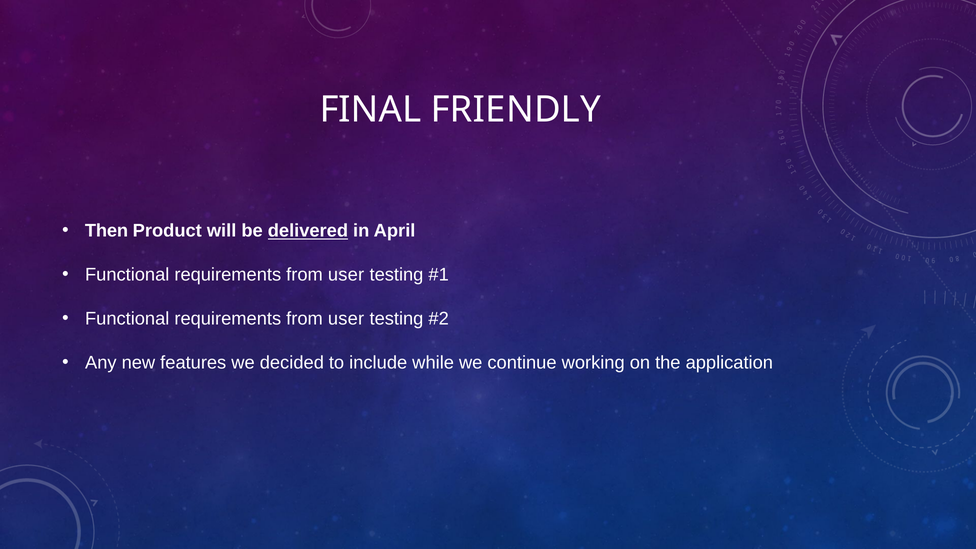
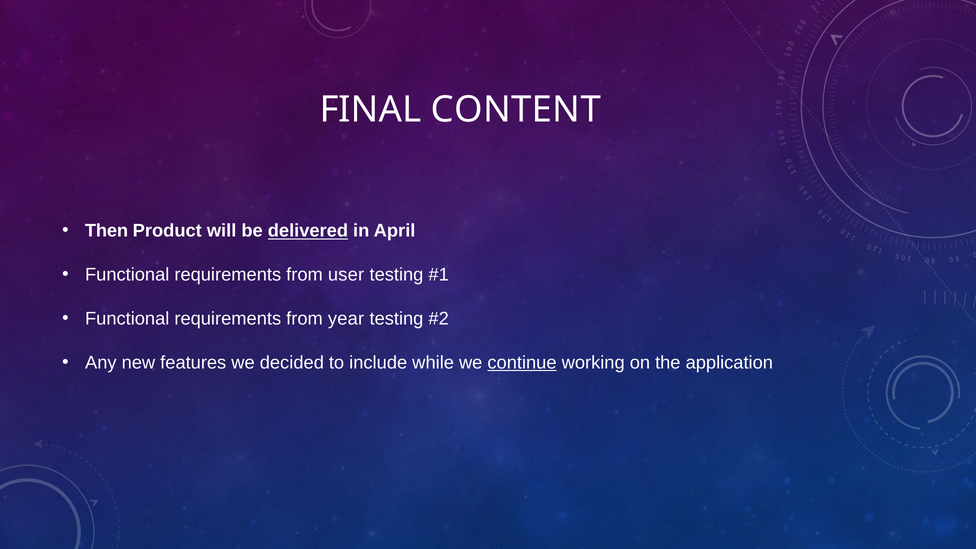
FRIENDLY: FRIENDLY -> CONTENT
user at (346, 319): user -> year
continue underline: none -> present
